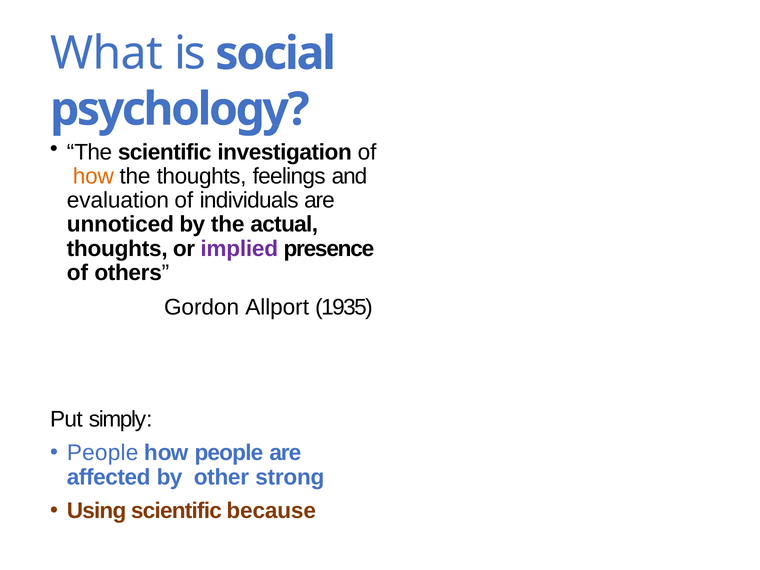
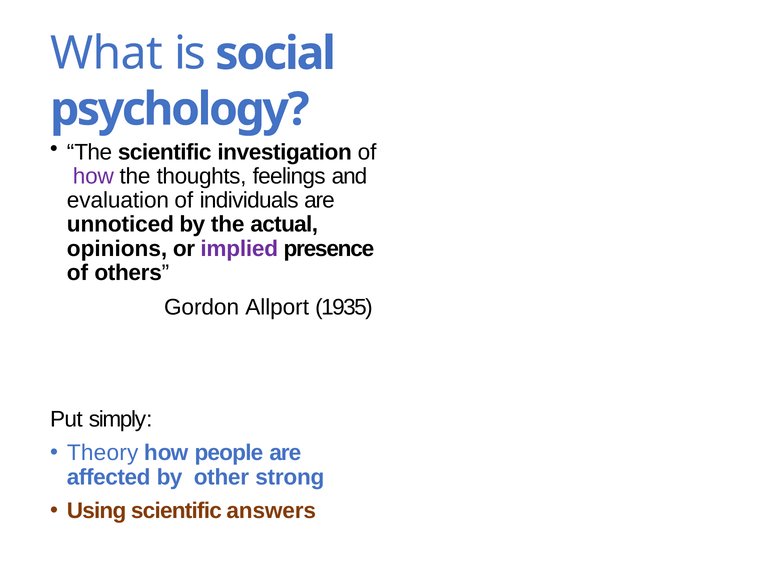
how at (93, 176) colour: orange -> purple
thoughts at (117, 249): thoughts -> opinions
People at (103, 453): People -> Theory
because: because -> answers
